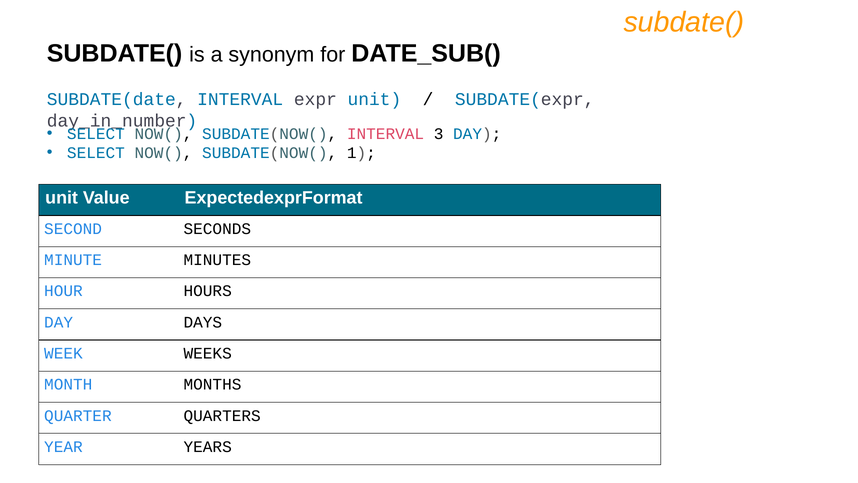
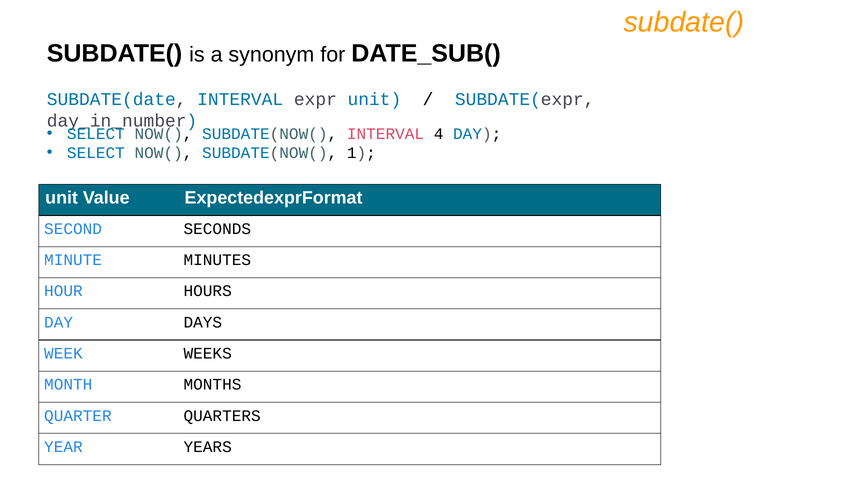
3: 3 -> 4
